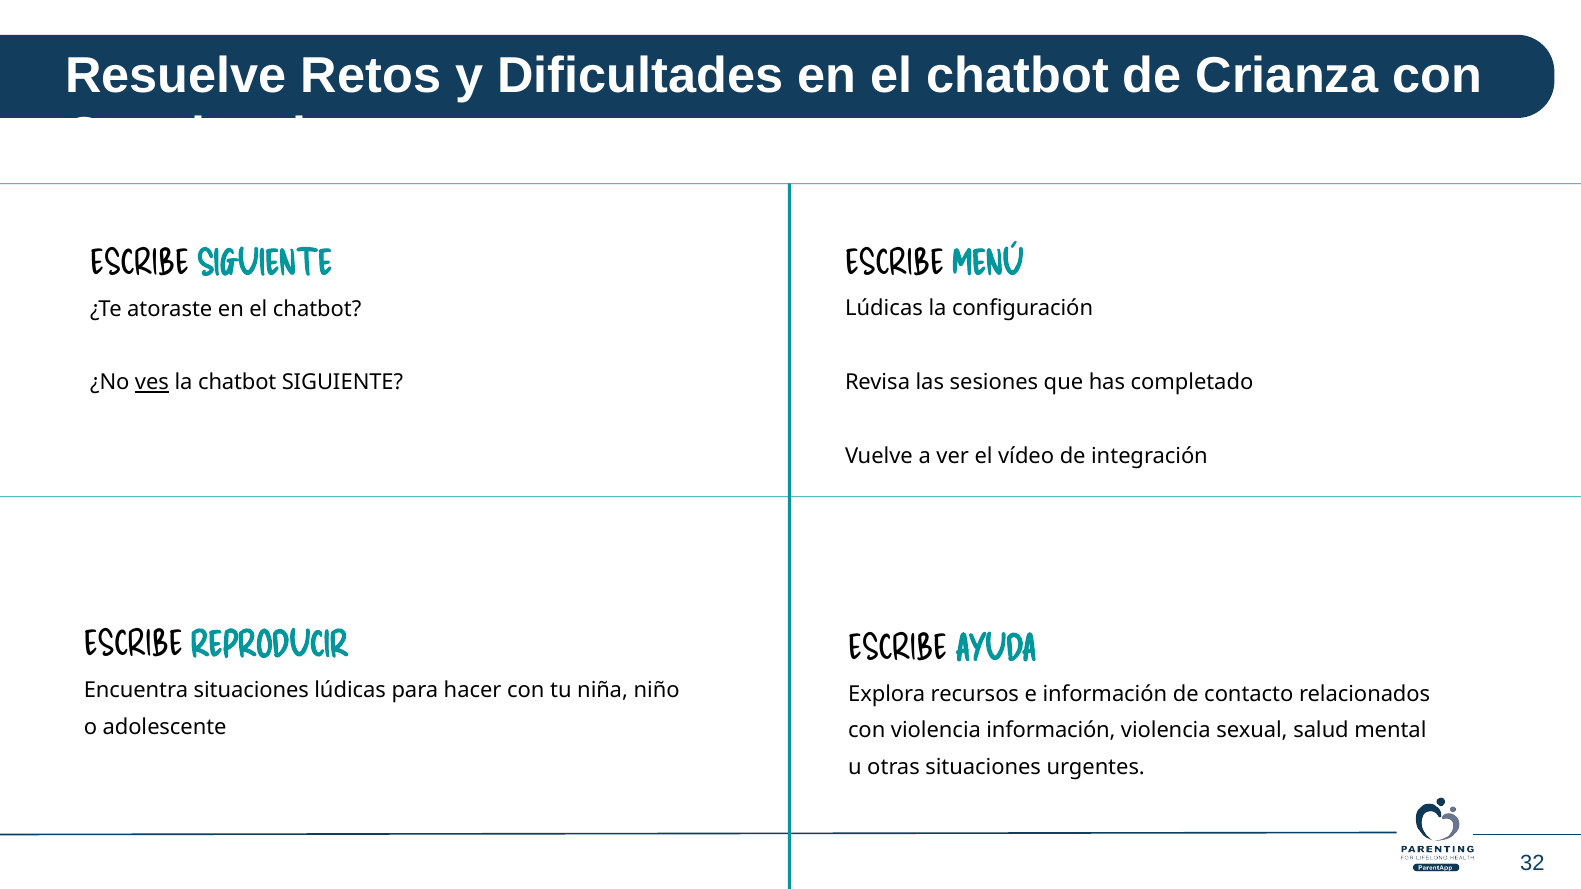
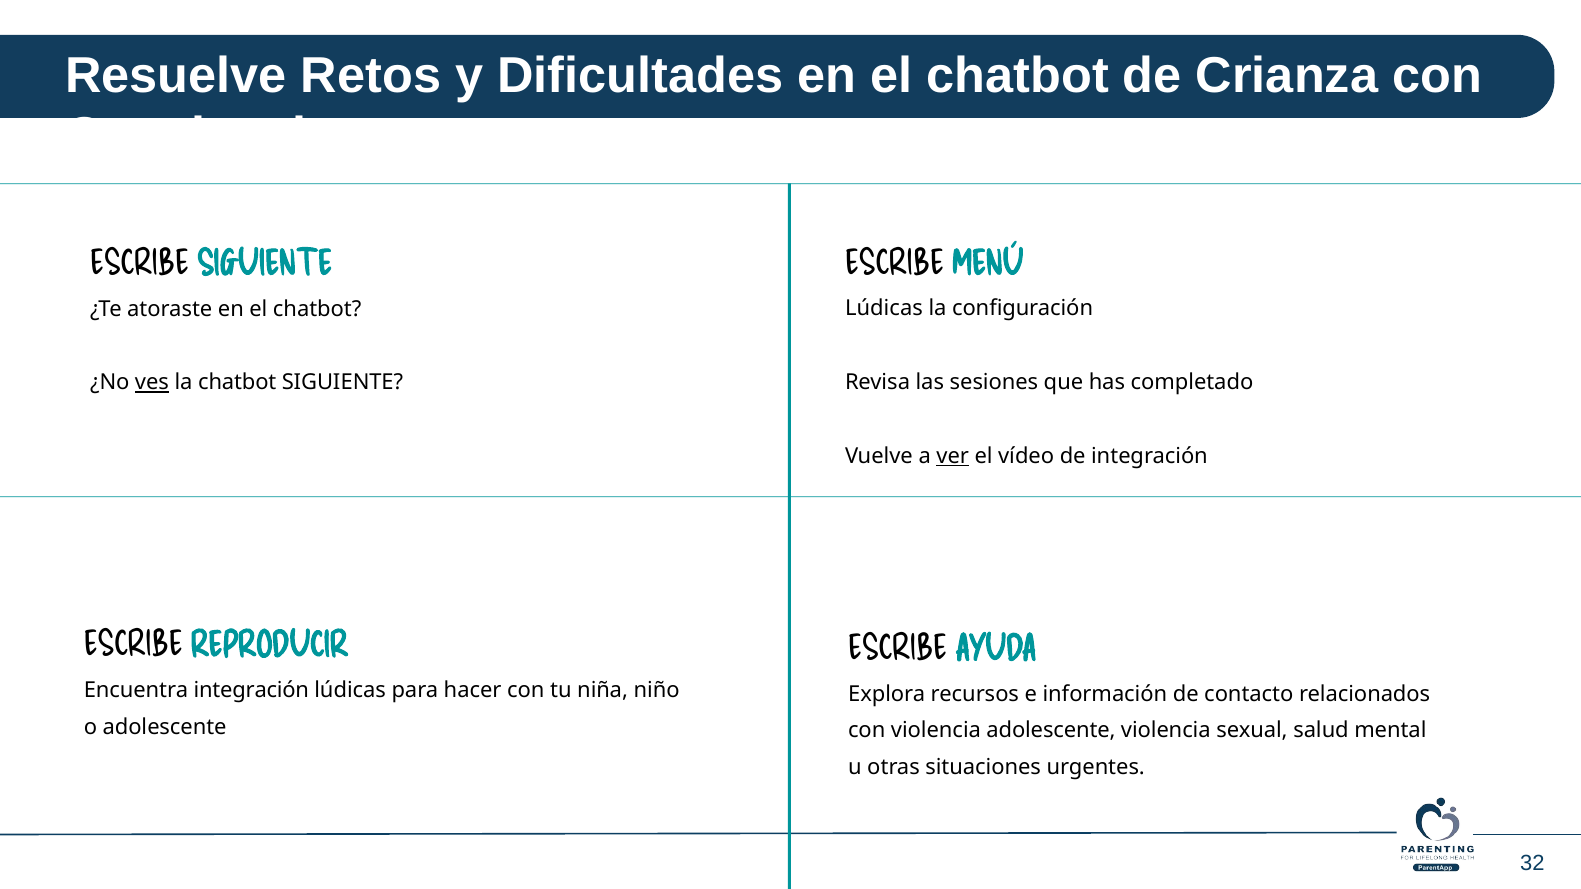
ver underline: none -> present
Encuentra situaciones: situaciones -> integración
violencia información: información -> adolescente
